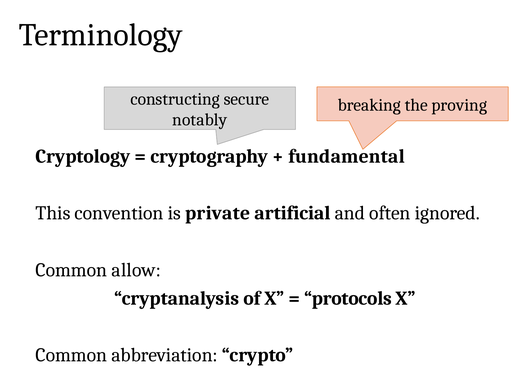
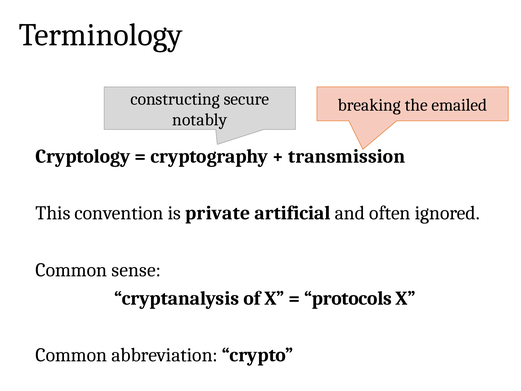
proving: proving -> emailed
fundamental: fundamental -> transmission
allow: allow -> sense
